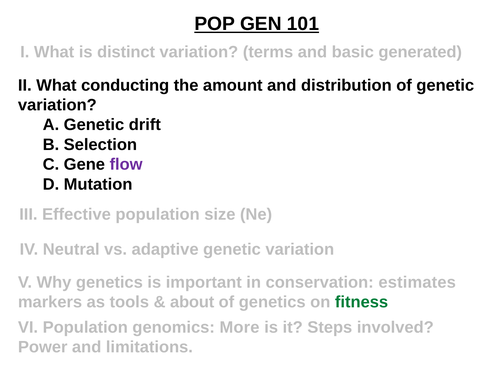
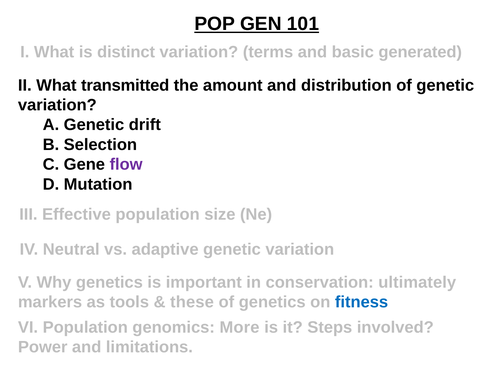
conducting: conducting -> transmitted
estimates: estimates -> ultimately
about: about -> these
fitness colour: green -> blue
